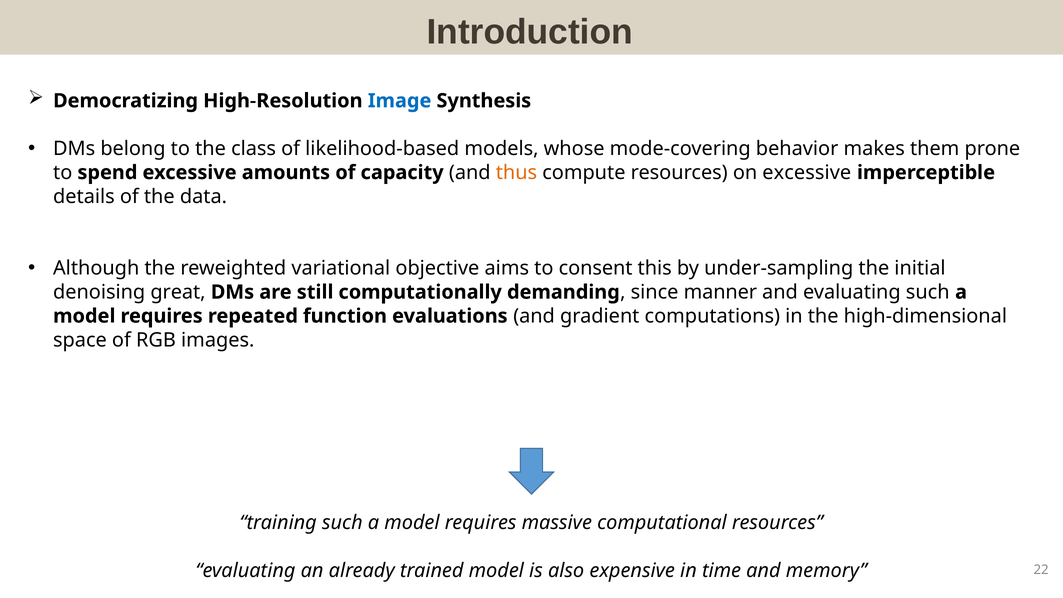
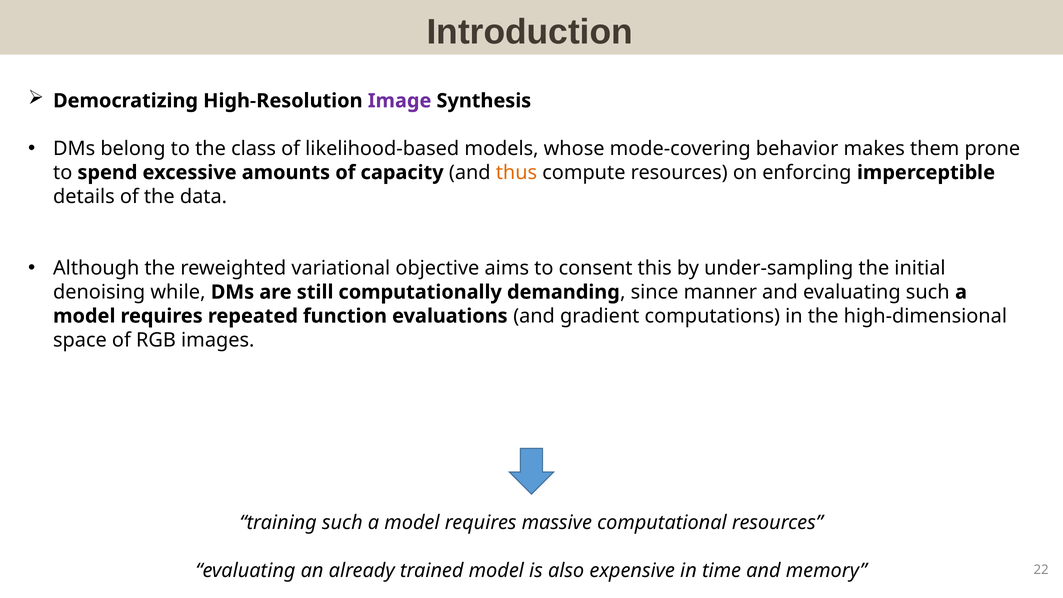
Image colour: blue -> purple
on excessive: excessive -> enforcing
great: great -> while
